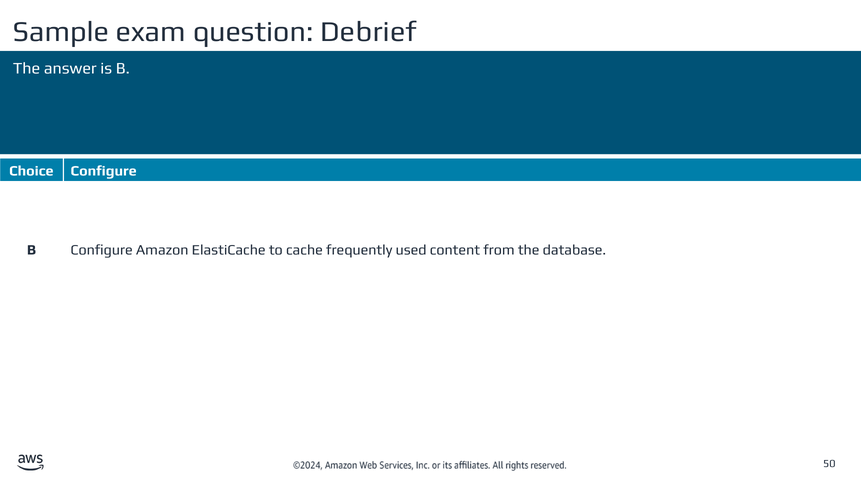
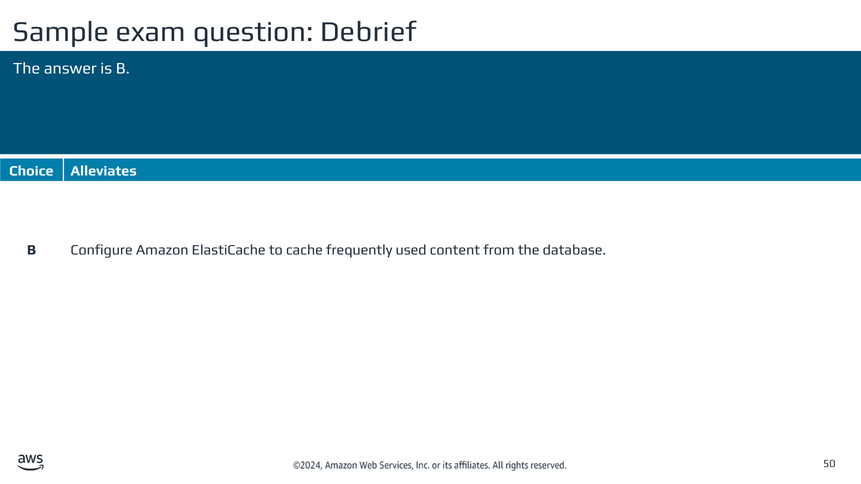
Choice Configure: Configure -> Alleviates
